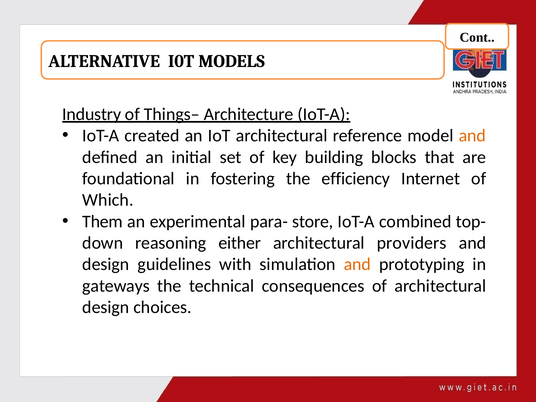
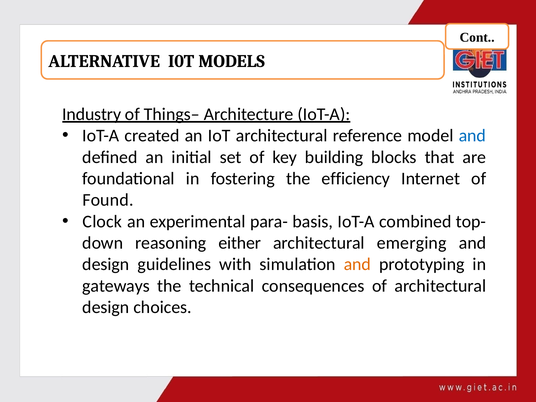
and at (472, 136) colour: orange -> blue
Which: Which -> Found
Them: Them -> Clock
store: store -> basis
providers: providers -> emerging
